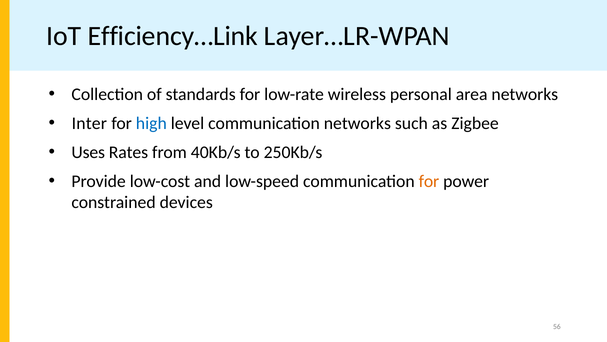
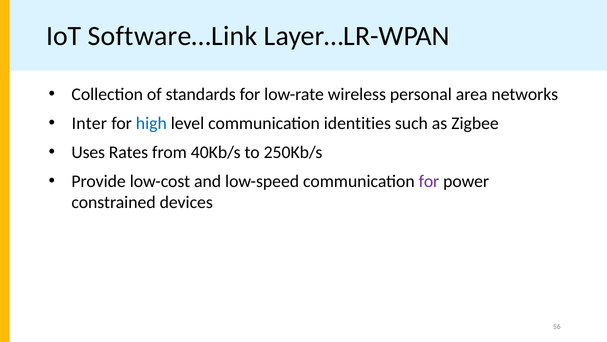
Efficiency…Link: Efficiency…Link -> Software…Link
communication networks: networks -> identities
for at (429, 181) colour: orange -> purple
